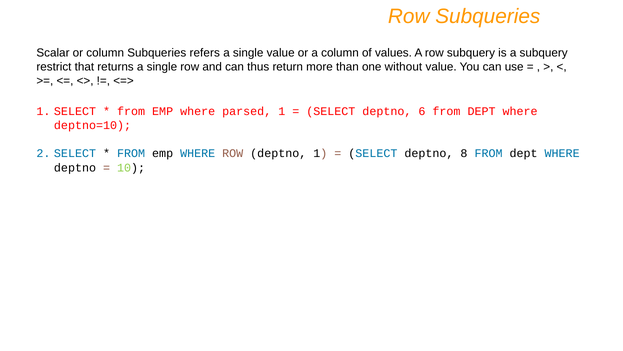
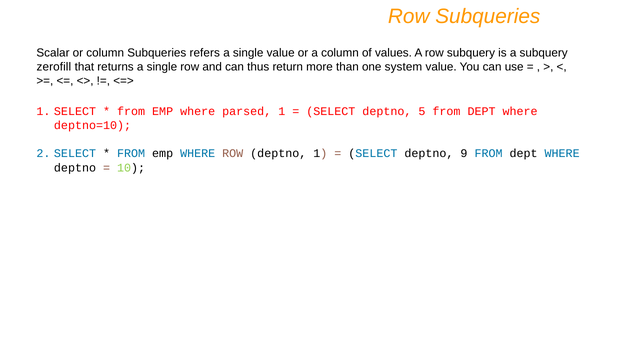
restrict: restrict -> zerofill
without: without -> system
6: 6 -> 5
8: 8 -> 9
